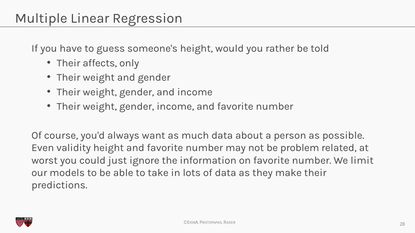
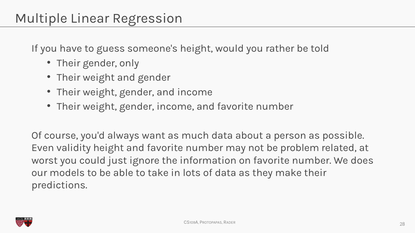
Their affects: affects -> gender
limit: limit -> does
